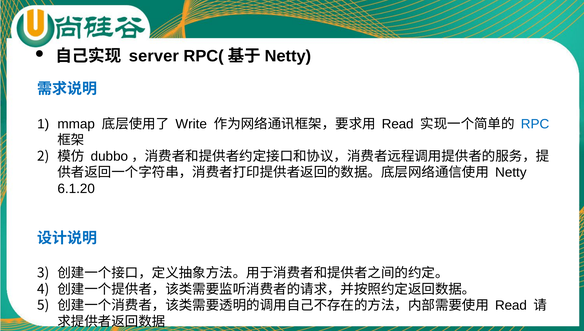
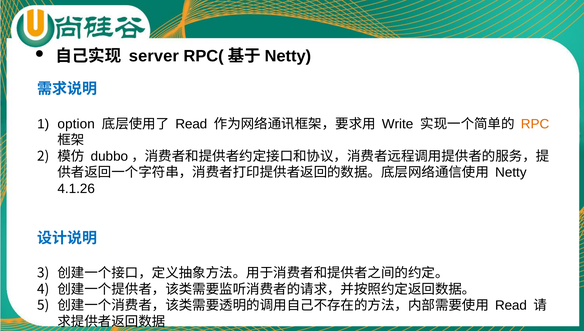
mmap: mmap -> option
Write at (191, 124): Write -> Read
Read at (398, 124): Read -> Write
RPC colour: blue -> orange
6.1.20: 6.1.20 -> 4.1.26
